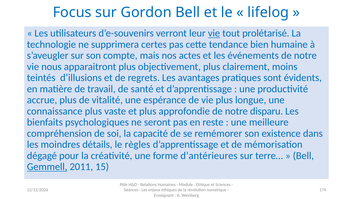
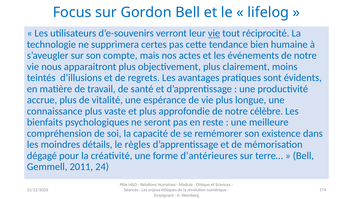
prolétarisé: prolétarisé -> réciprocité
disparu: disparu -> célèbre
Gemmell underline: present -> none
15: 15 -> 24
